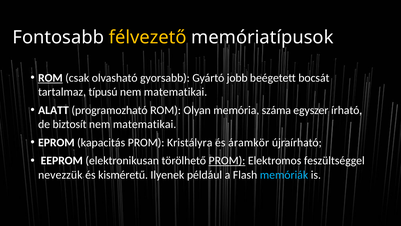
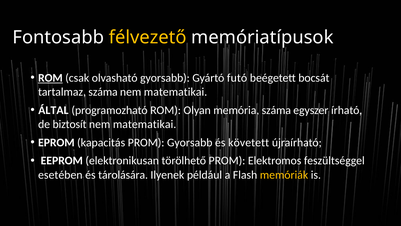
jobb: jobb -> futó
tartalmaz típusú: típusú -> száma
ALATT: ALATT -> ÁLTAL
PROM Kristályra: Kristályra -> Gyorsabb
áramkör: áramkör -> követett
PROM at (227, 160) underline: present -> none
nevezzük: nevezzük -> esetében
kisméretű: kisméretű -> tárolására
memóriák colour: light blue -> yellow
